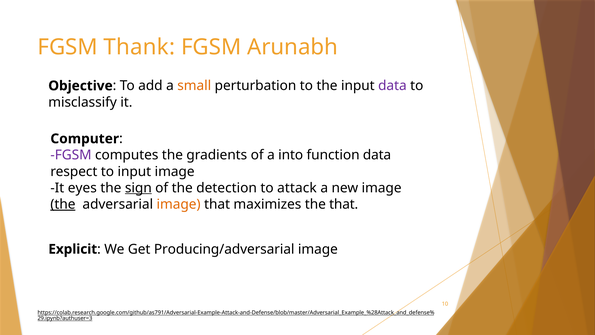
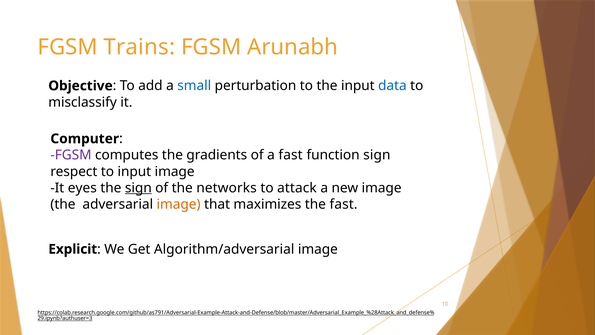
Thank: Thank -> Trains
small colour: orange -> blue
data at (392, 86) colour: purple -> blue
a into: into -> fast
function data: data -> sign
detection: detection -> networks
the at (63, 204) underline: present -> none
the that: that -> fast
Producing/adversarial: Producing/adversarial -> Algorithm/adversarial
